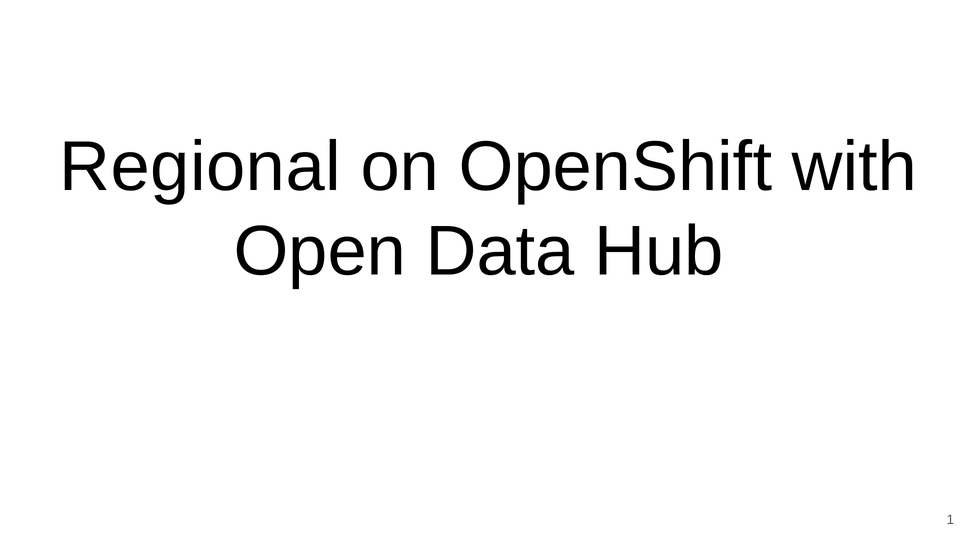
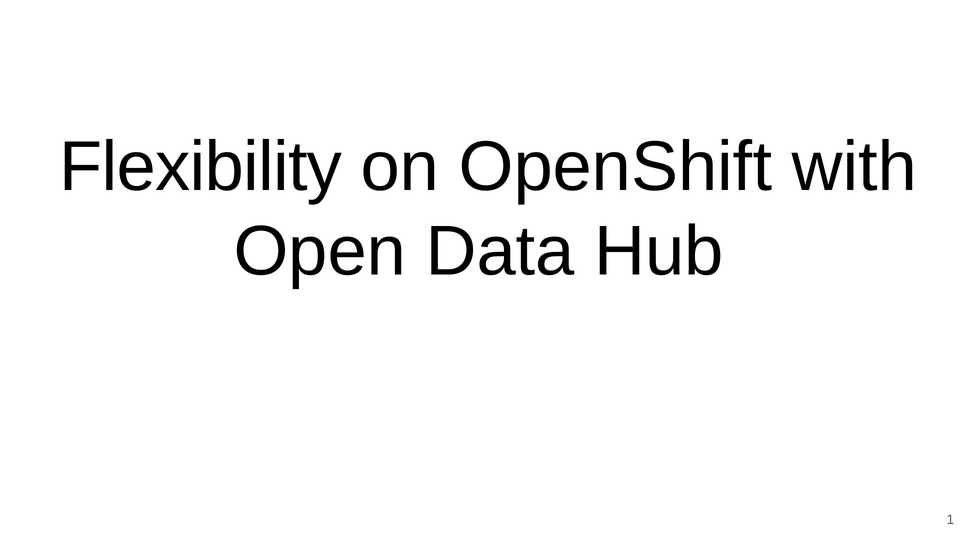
Regional: Regional -> Flexibility
